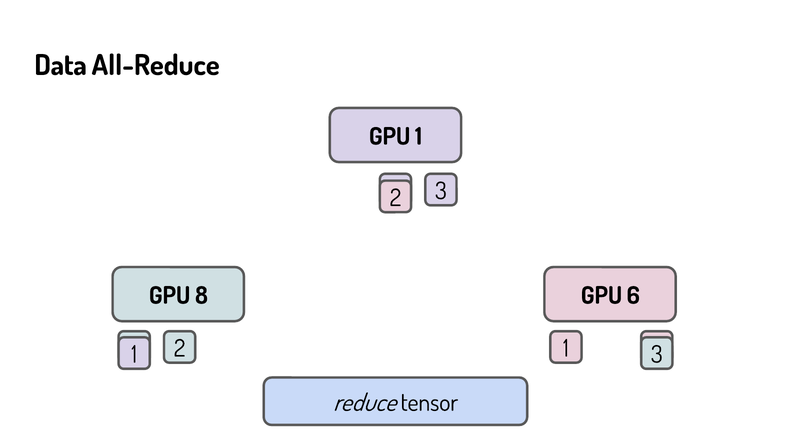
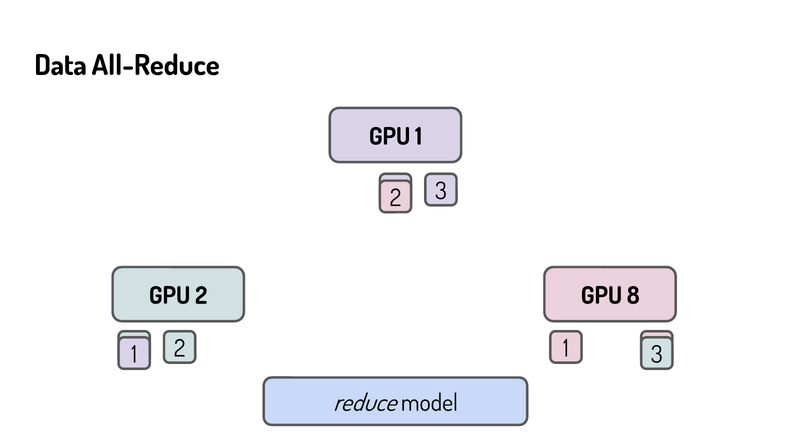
GPU 8: 8 -> 2
6: 6 -> 8
tensor: tensor -> model
